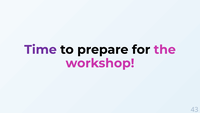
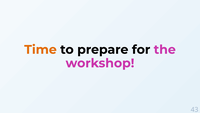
Time colour: purple -> orange
